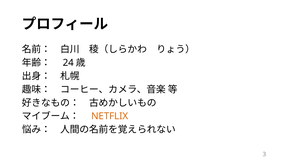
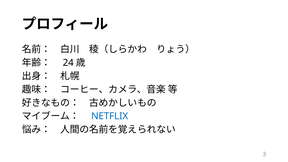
NETFLIX colour: orange -> blue
